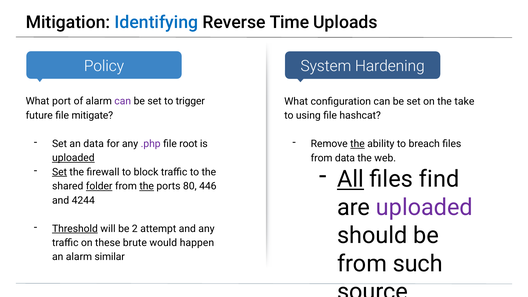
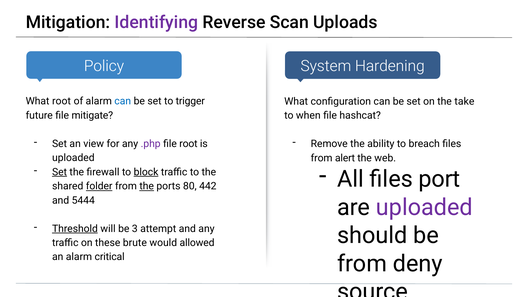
Identifying colour: blue -> purple
Time: Time -> Scan
What port: port -> root
can at (123, 101) colour: purple -> blue
using: using -> when
an data: data -> view
the at (357, 144) underline: present -> none
uploaded at (73, 158) underline: present -> none
from data: data -> alert
block underline: none -> present
All underline: present -> none
find: find -> port
446: 446 -> 442
4244: 4244 -> 5444
2: 2 -> 3
happen: happen -> allowed
similar: similar -> critical
such: such -> deny
